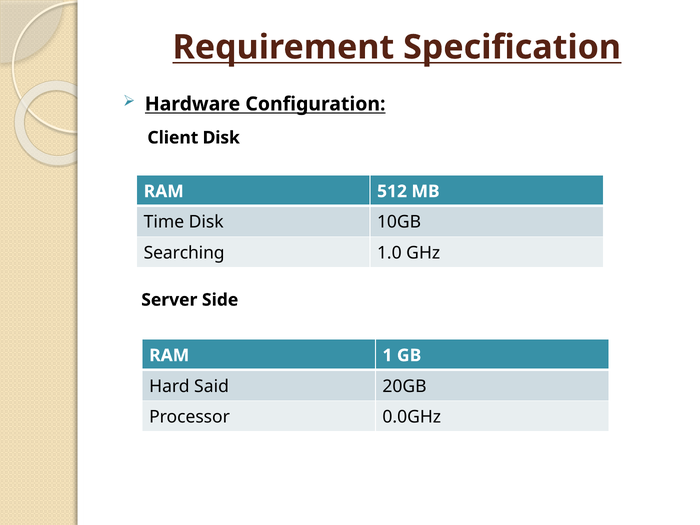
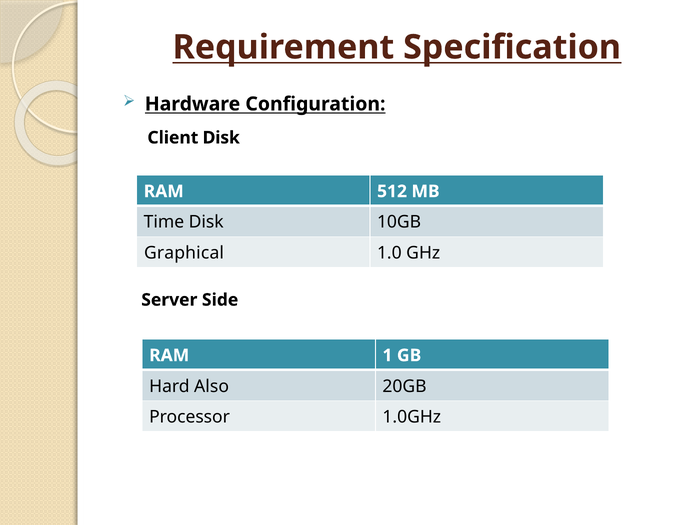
Searching: Searching -> Graphical
Said: Said -> Also
0.0GHz: 0.0GHz -> 1.0GHz
